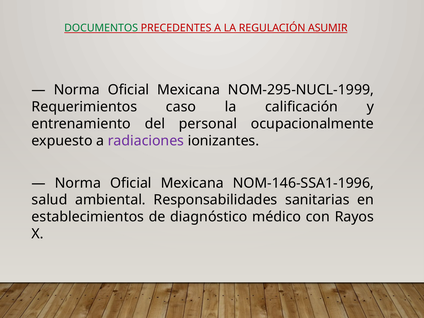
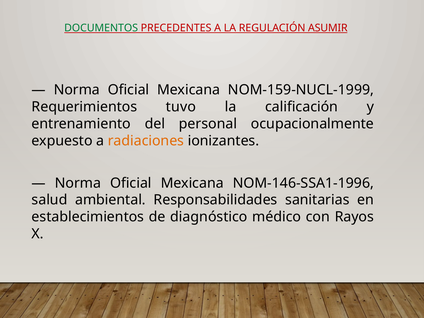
NOM-295-NUCL-1999: NOM-295-NUCL-1999 -> NOM-159-NUCL-1999
caso: caso -> tuvo
radiaciones colour: purple -> orange
